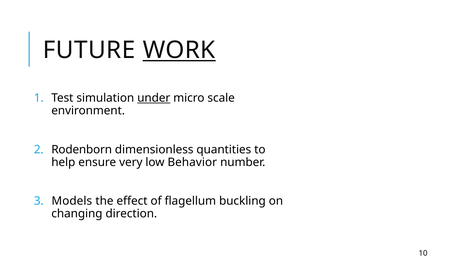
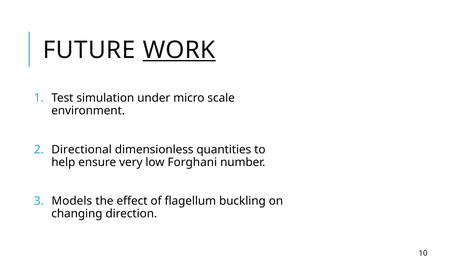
under underline: present -> none
Rodenborn: Rodenborn -> Directional
Behavior: Behavior -> Forghani
